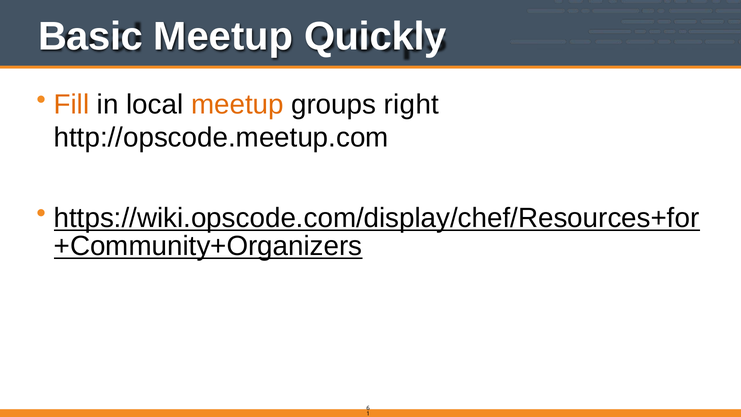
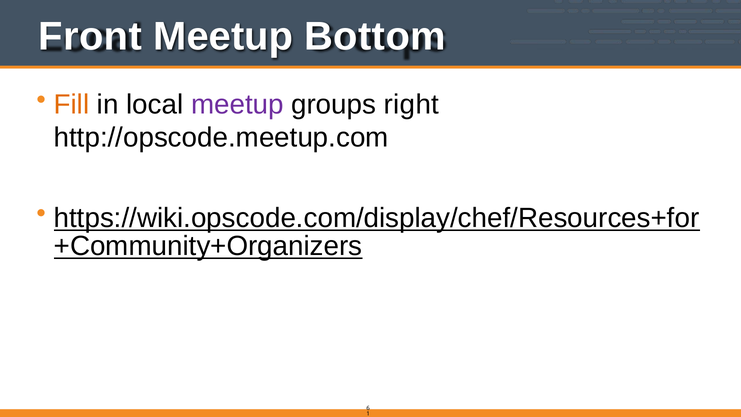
Basic: Basic -> Front
Quickly: Quickly -> Bottom
meetup at (237, 104) colour: orange -> purple
